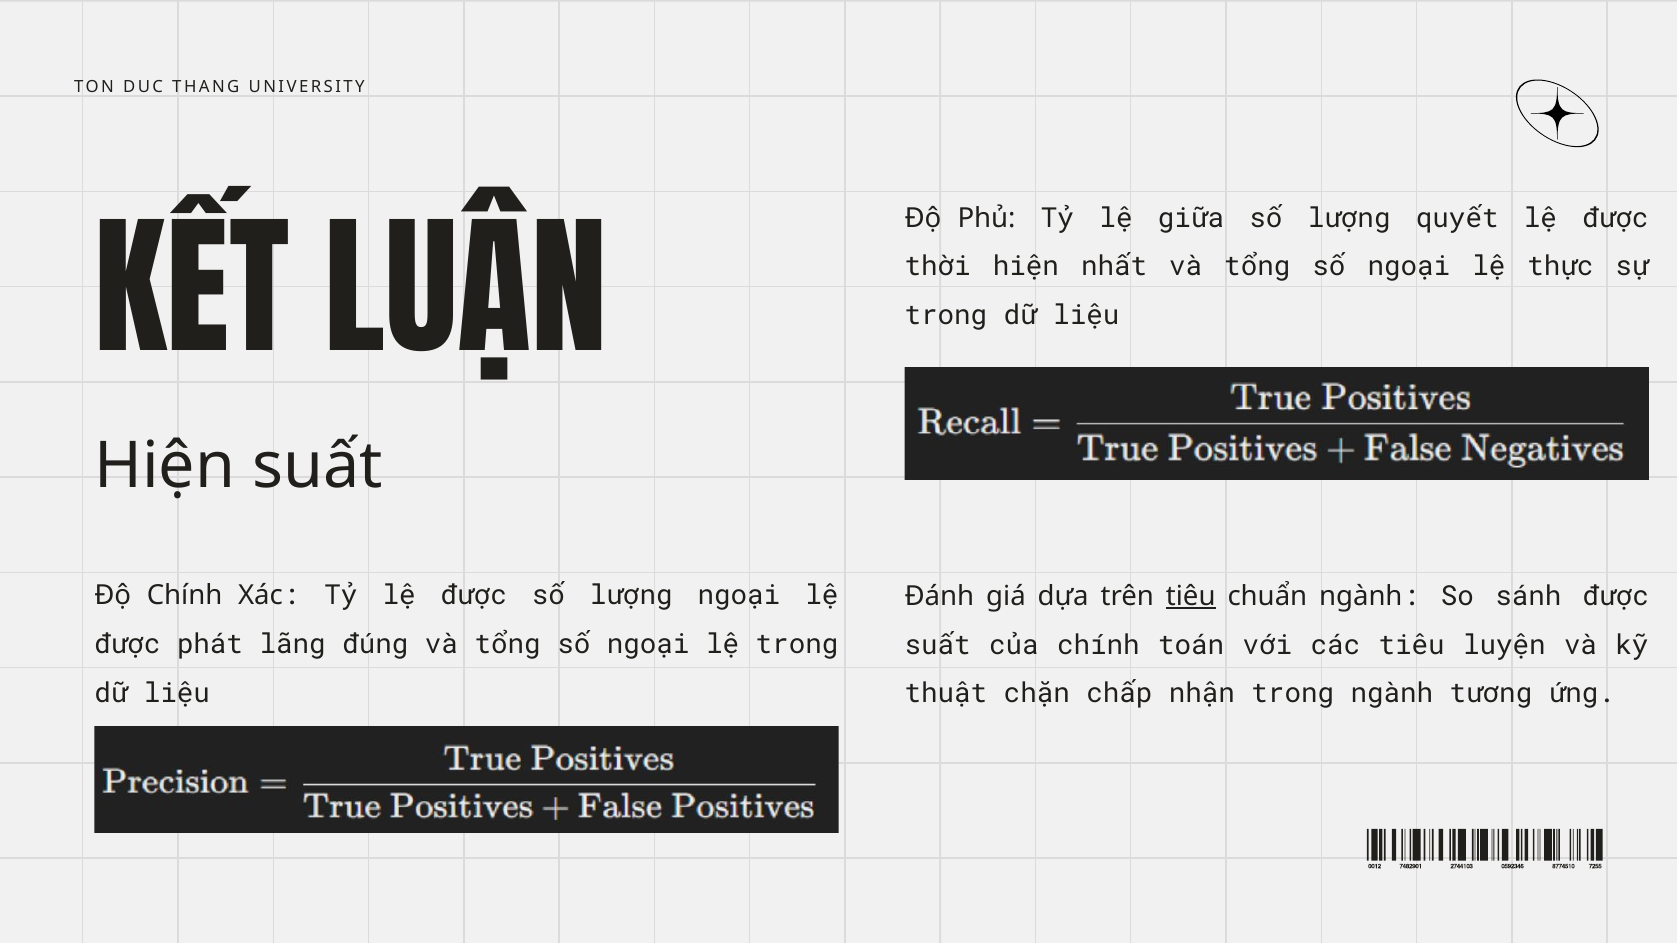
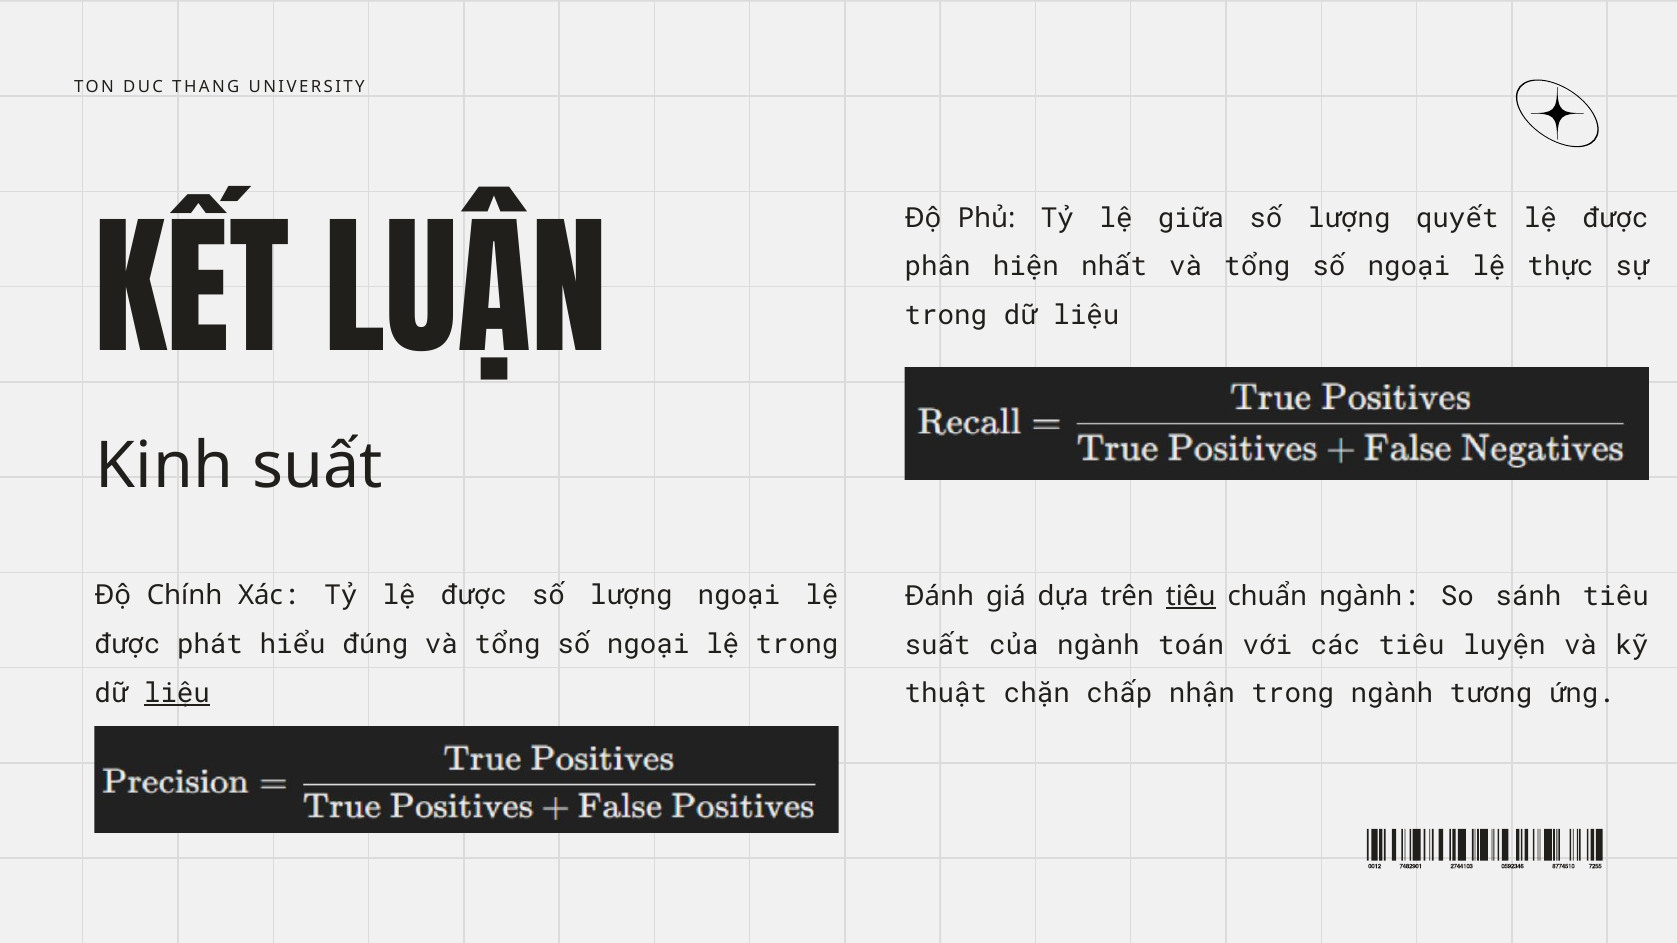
thời: thời -> phân
Hiện at (165, 466): Hiện -> Kinh
sánh được: được -> tiêu
lãng: lãng -> hiểu
của chính: chính -> ngành
liệu at (177, 693) underline: none -> present
